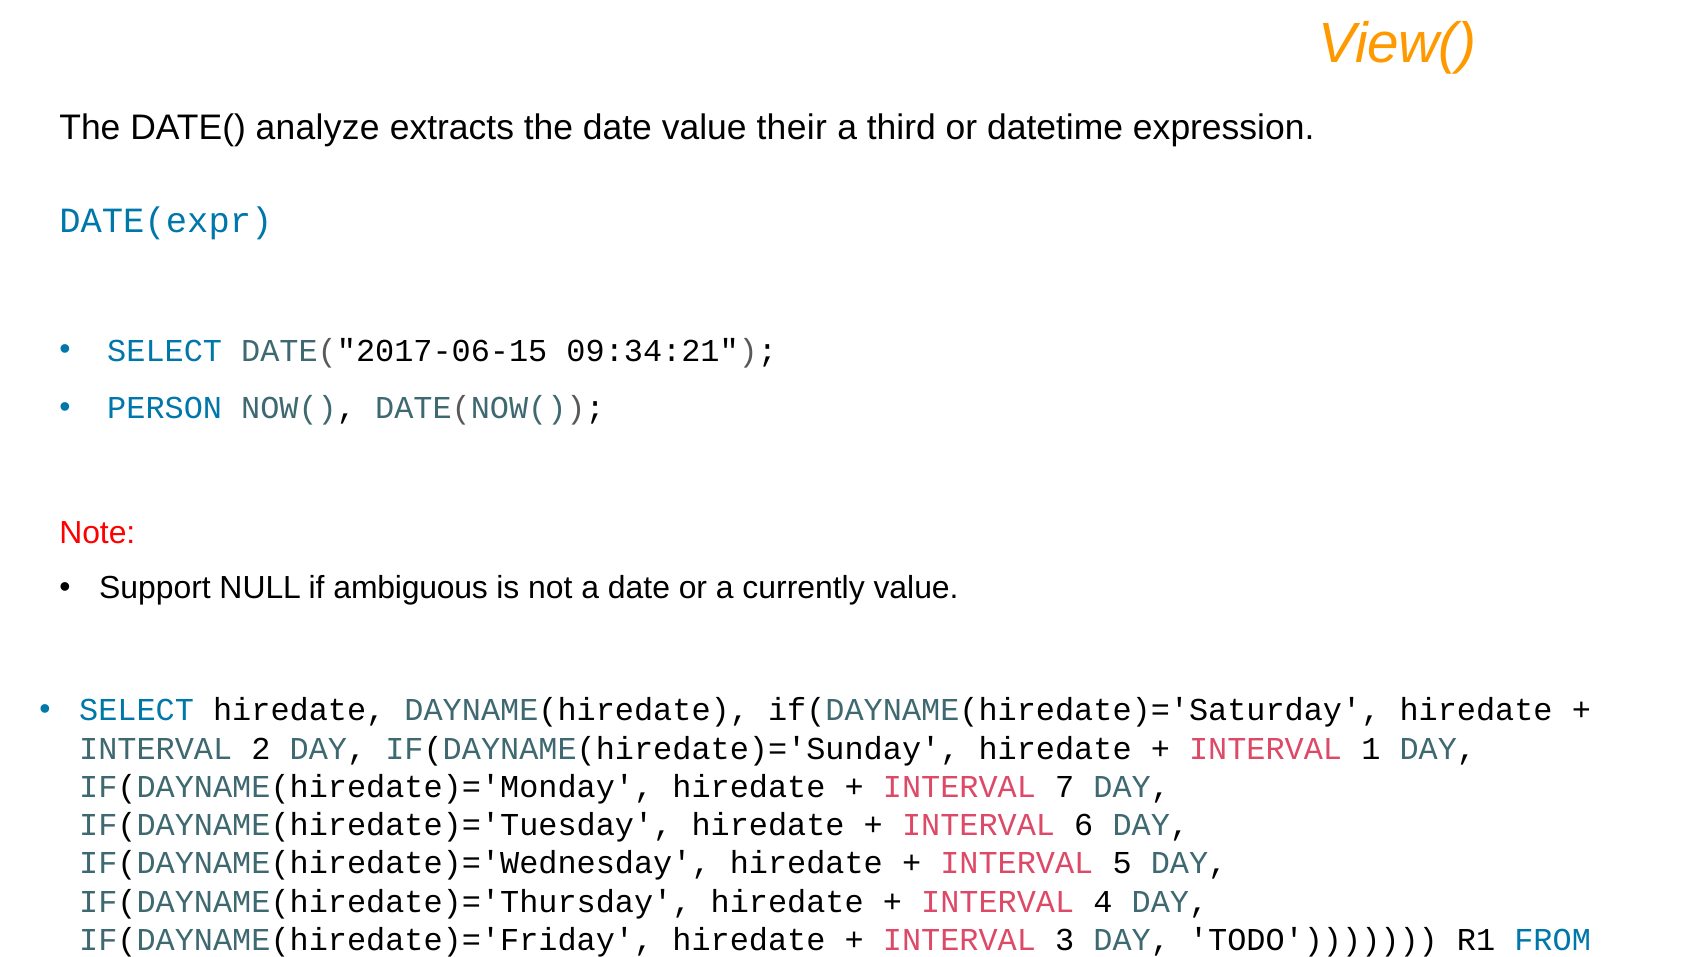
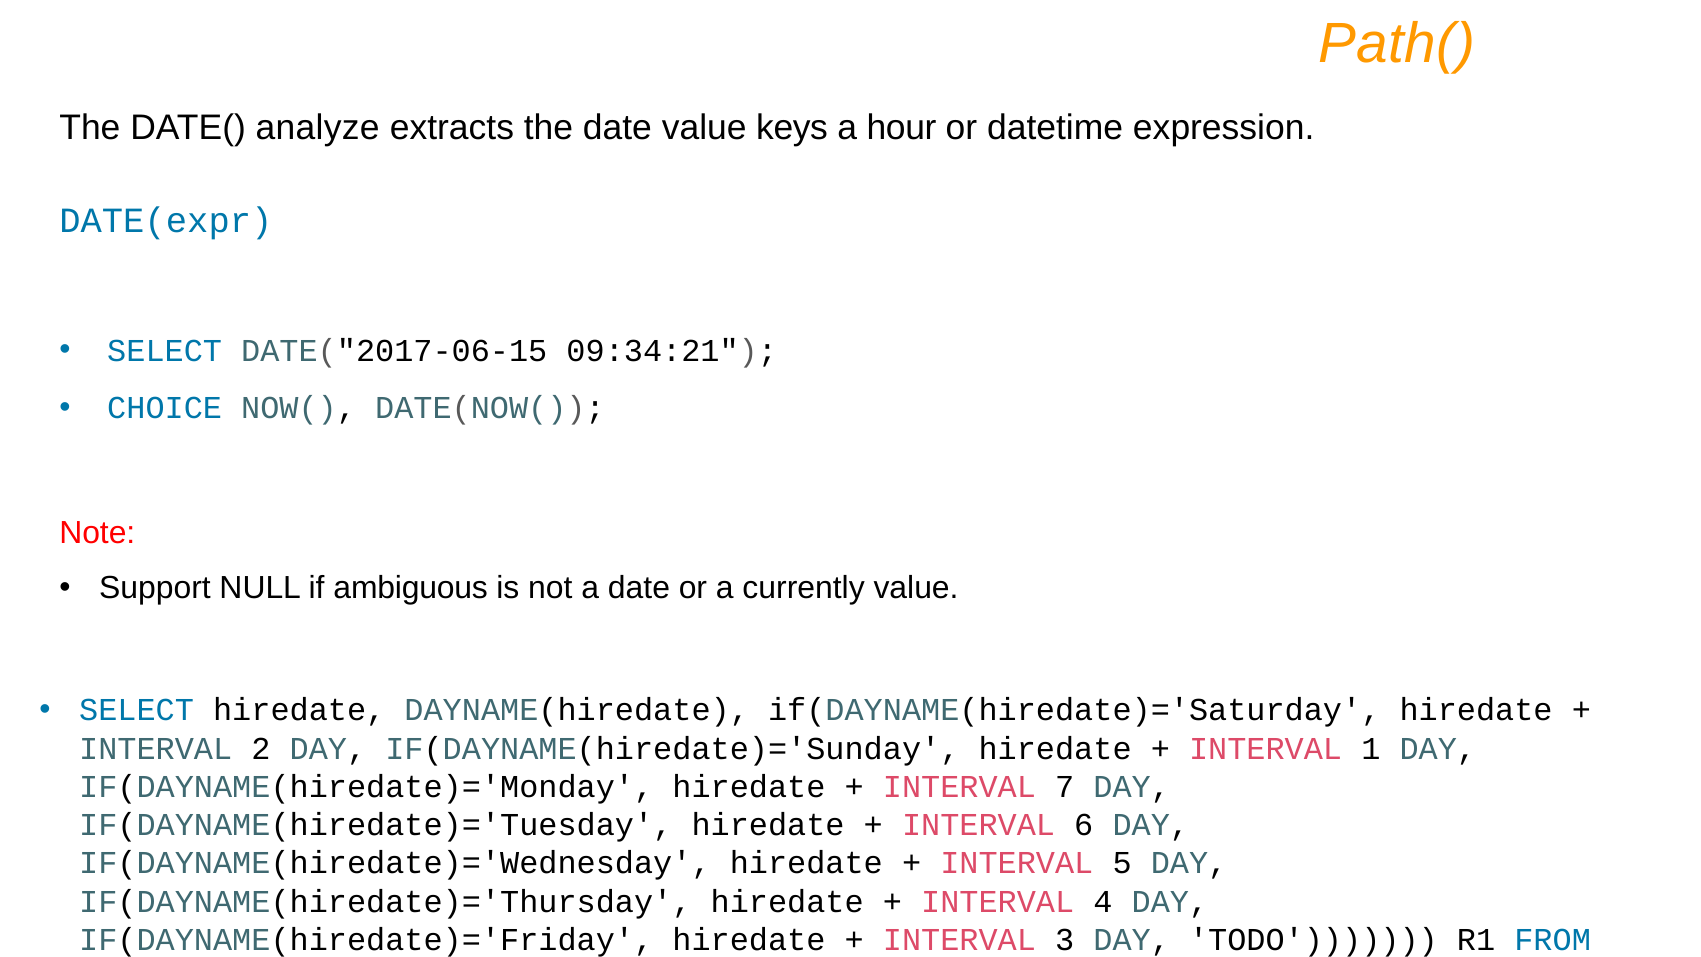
View(: View( -> Path(
their: their -> keys
third: third -> hour
PERSON: PERSON -> CHOICE
